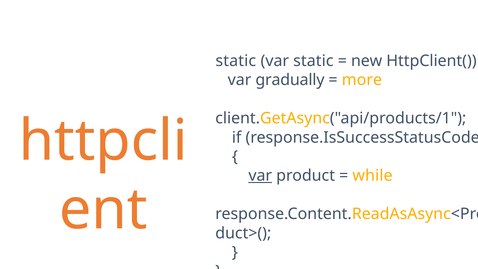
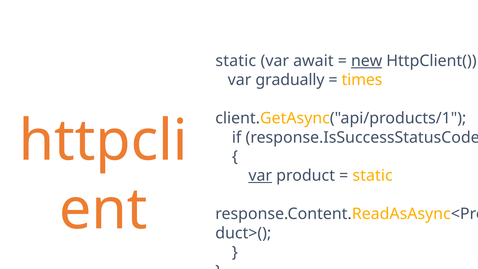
var static: static -> await
new underline: none -> present
more: more -> times
while at (373, 176): while -> static
